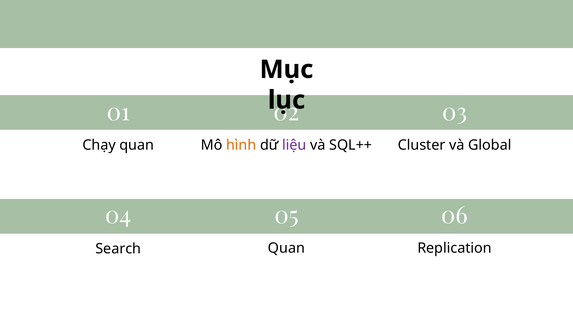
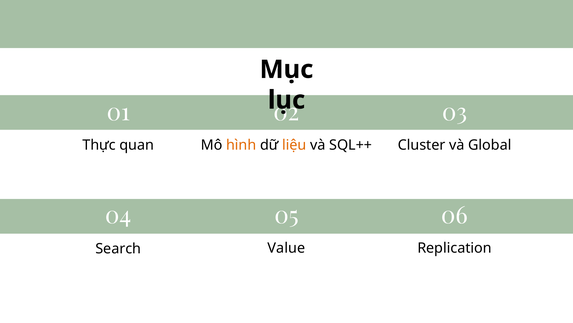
Chạy: Chạy -> Thực
liệu colour: purple -> orange
Quan at (286, 248): Quan -> Value
